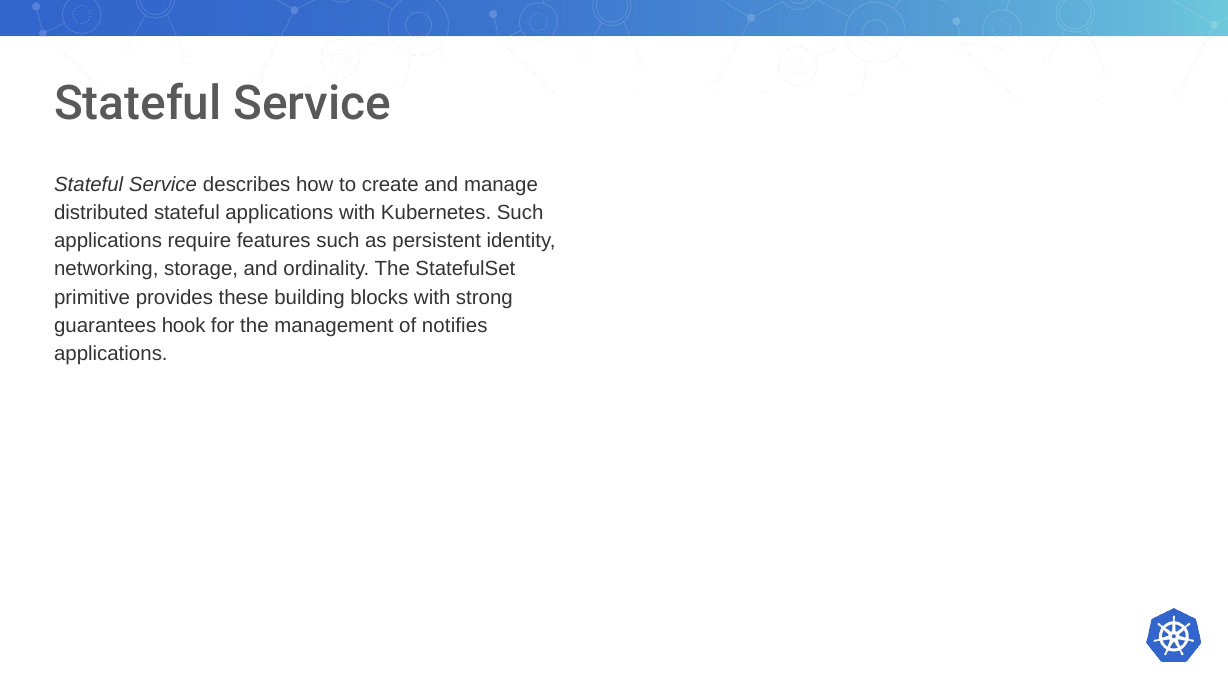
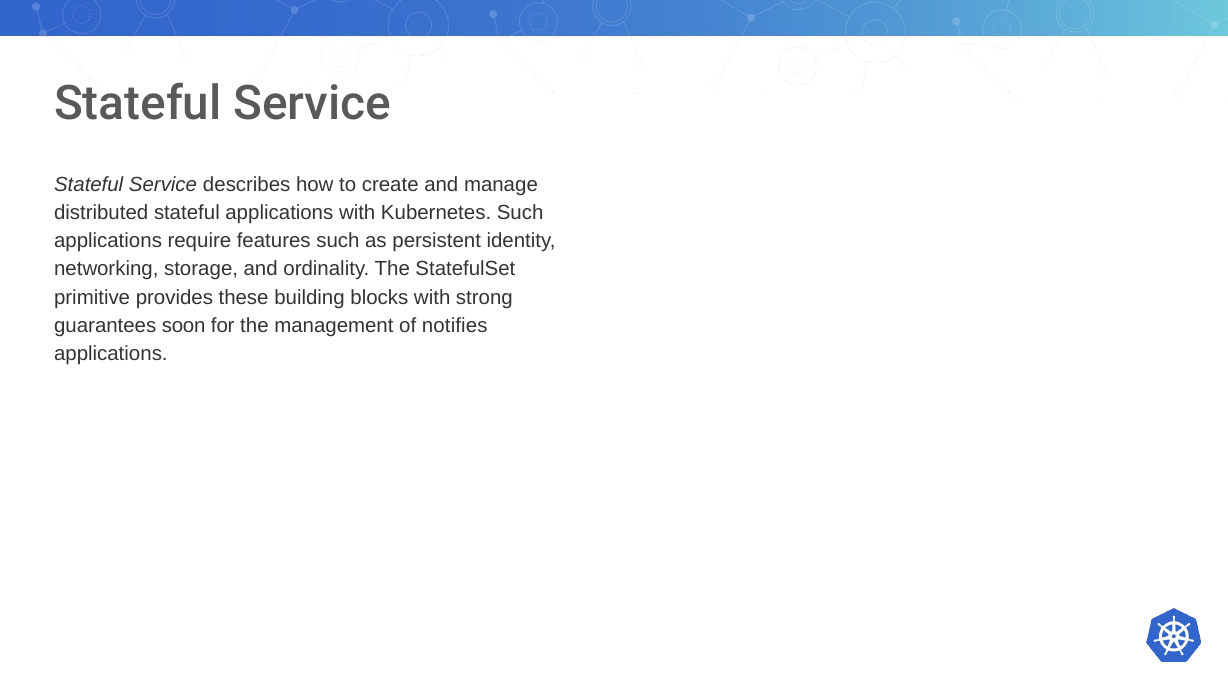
hook: hook -> soon
